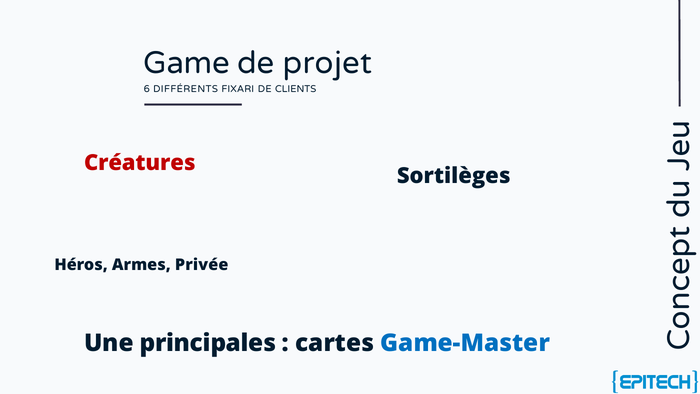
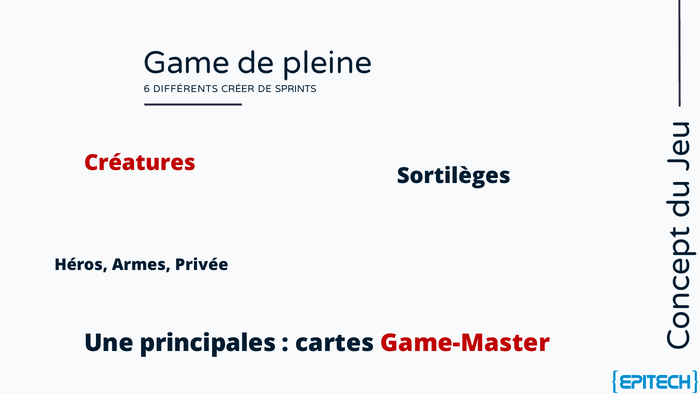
projet: projet -> pleine
FIXARI: FIXARI -> CRÉER
CLIENTS: CLIENTS -> SPRINTS
Game-Master colour: blue -> red
